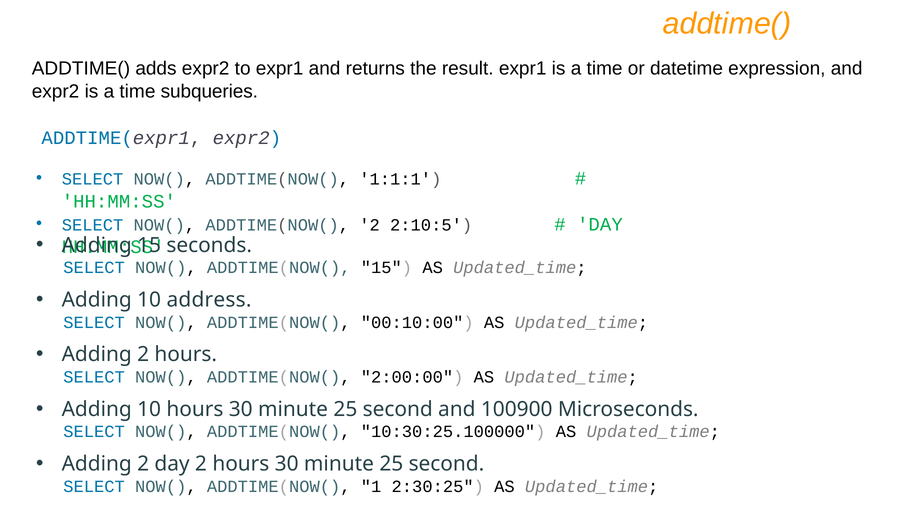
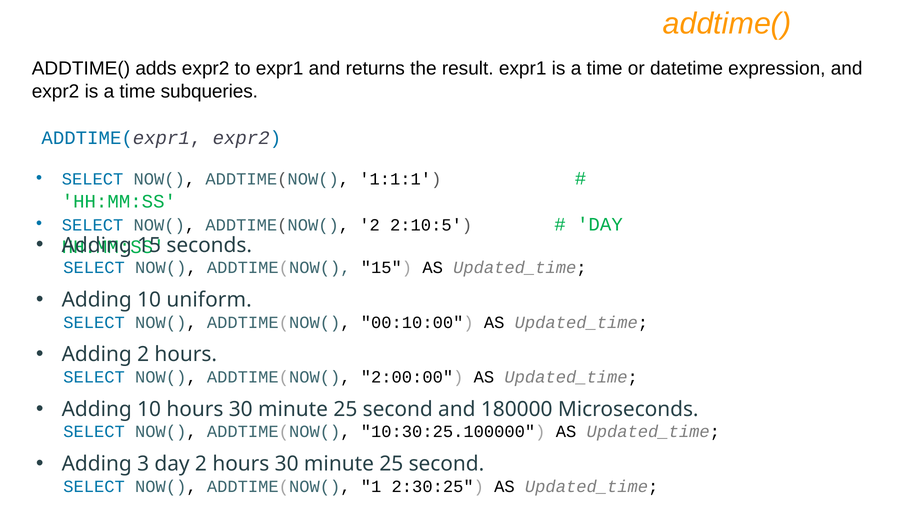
address: address -> uniform
100900: 100900 -> 180000
2 at (143, 464): 2 -> 3
